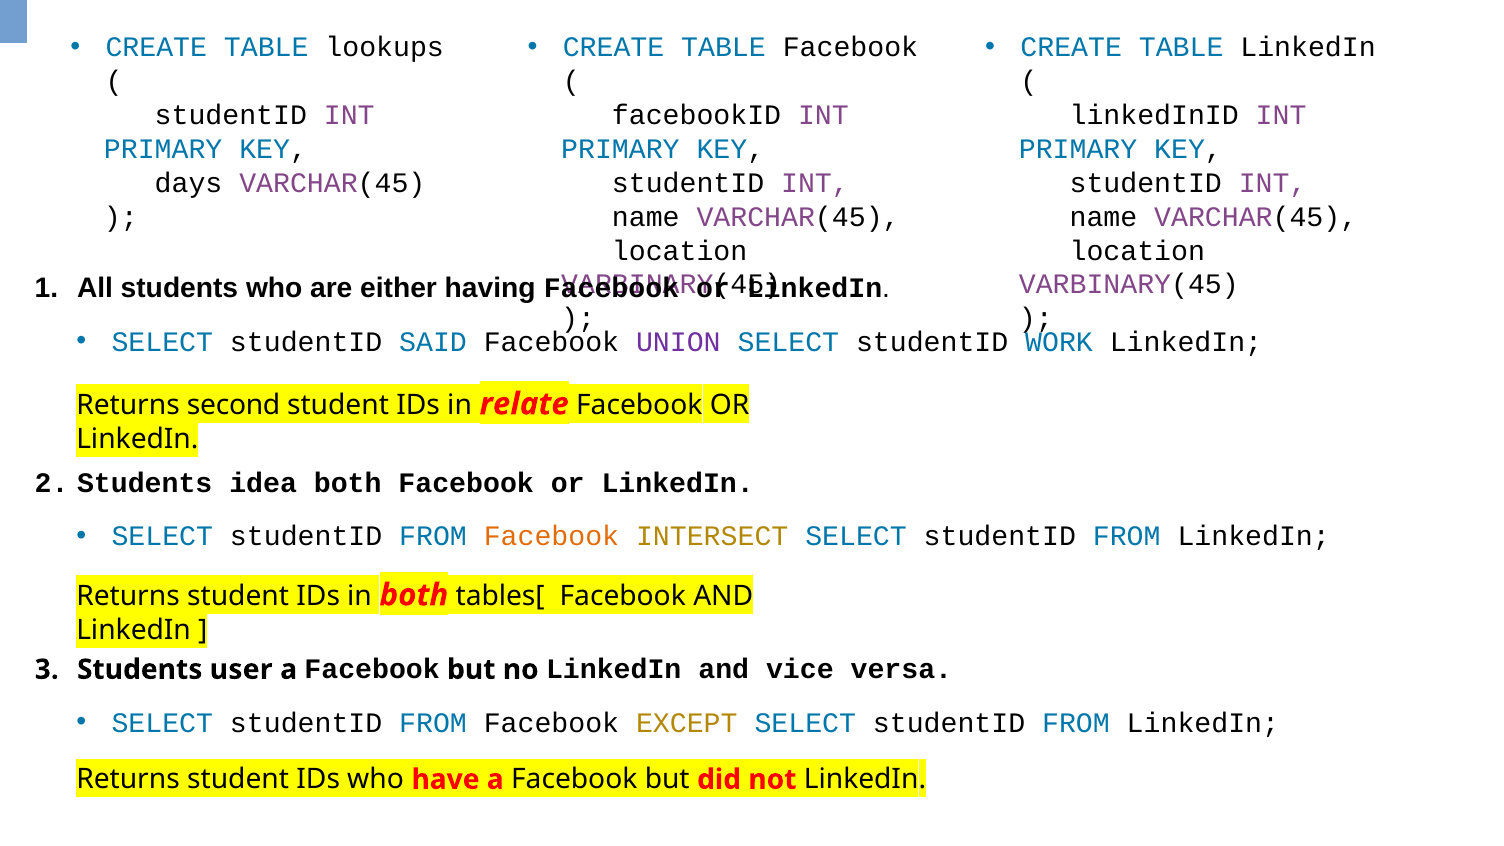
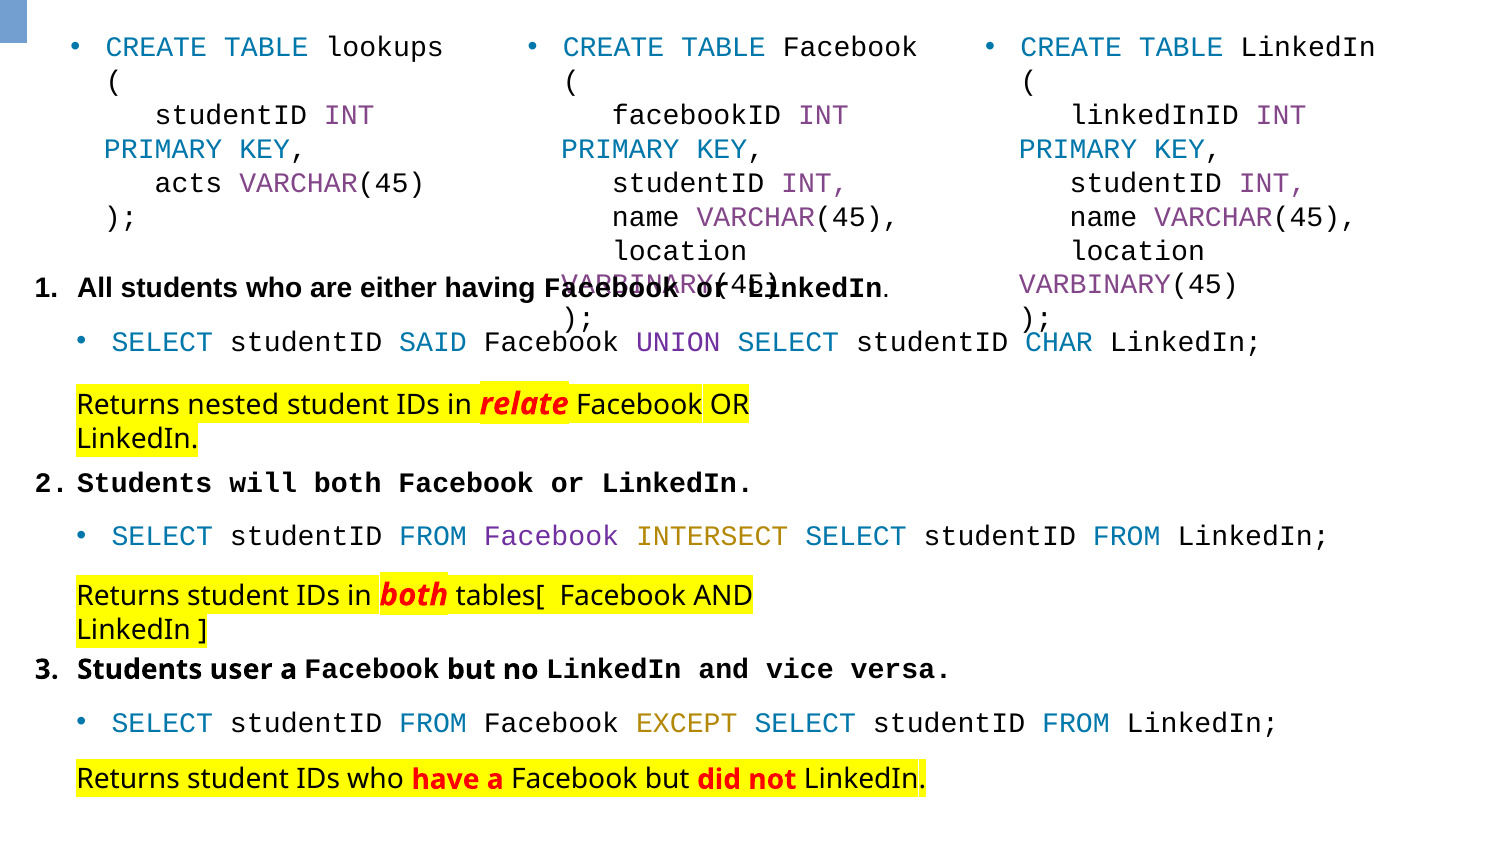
days: days -> acts
WORK: WORK -> CHAR
second: second -> nested
idea: idea -> will
Facebook at (551, 536) colour: orange -> purple
